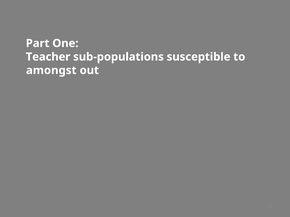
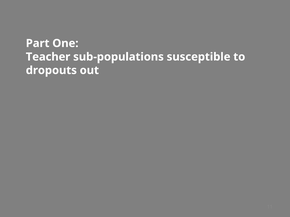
amongst: amongst -> dropouts
